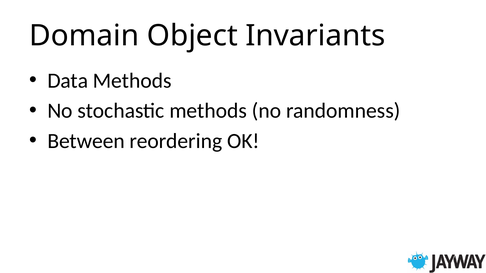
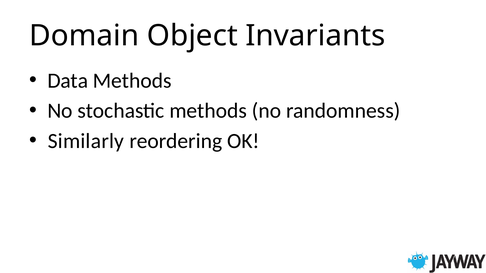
Between: Between -> Similarly
